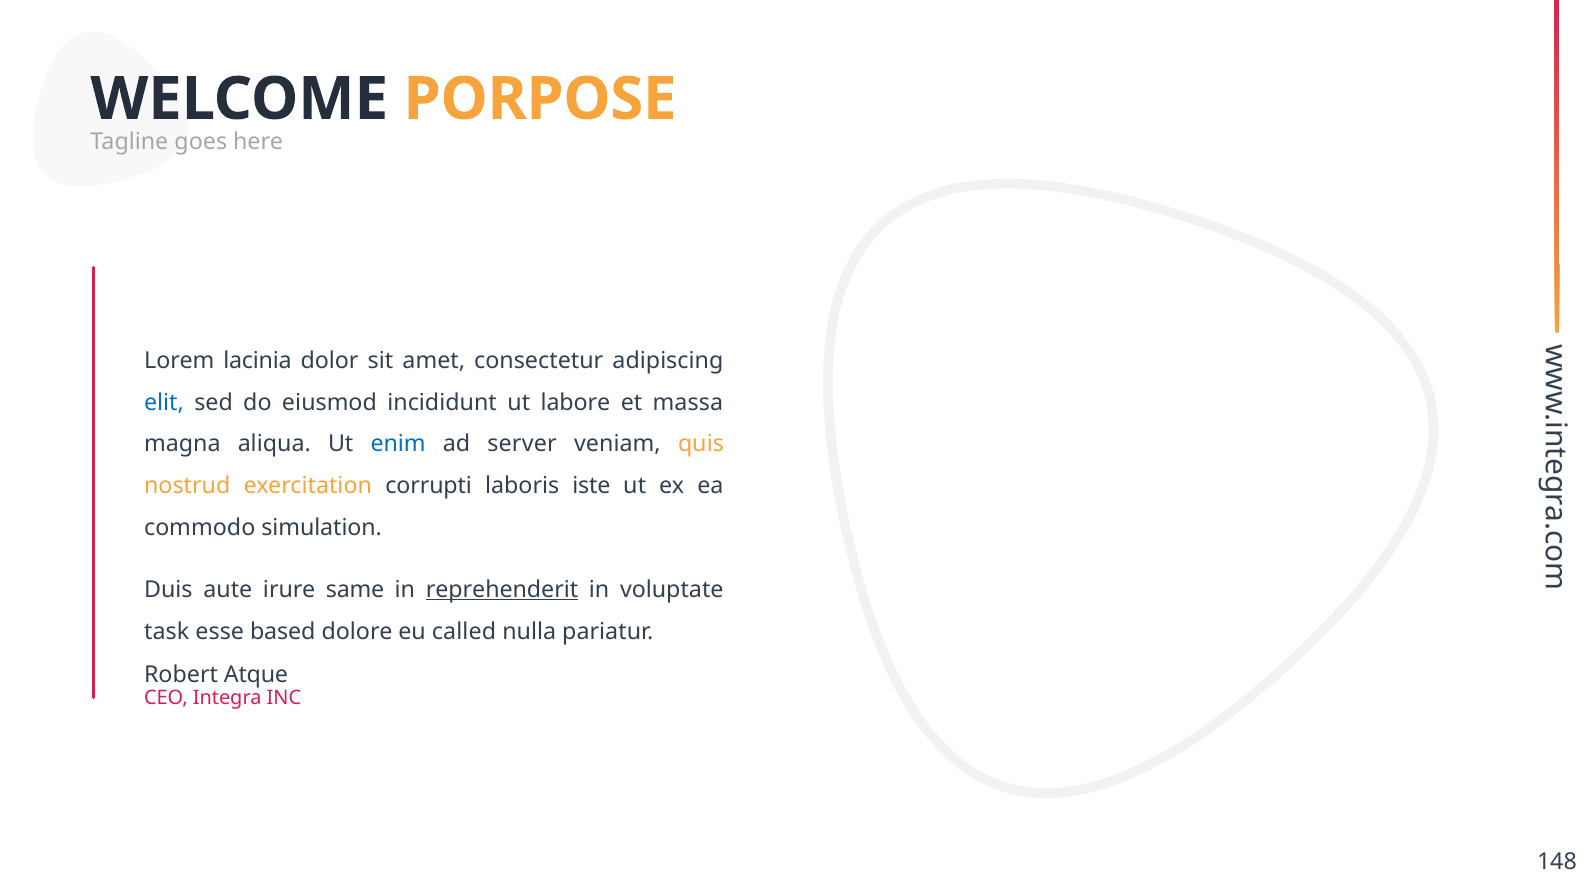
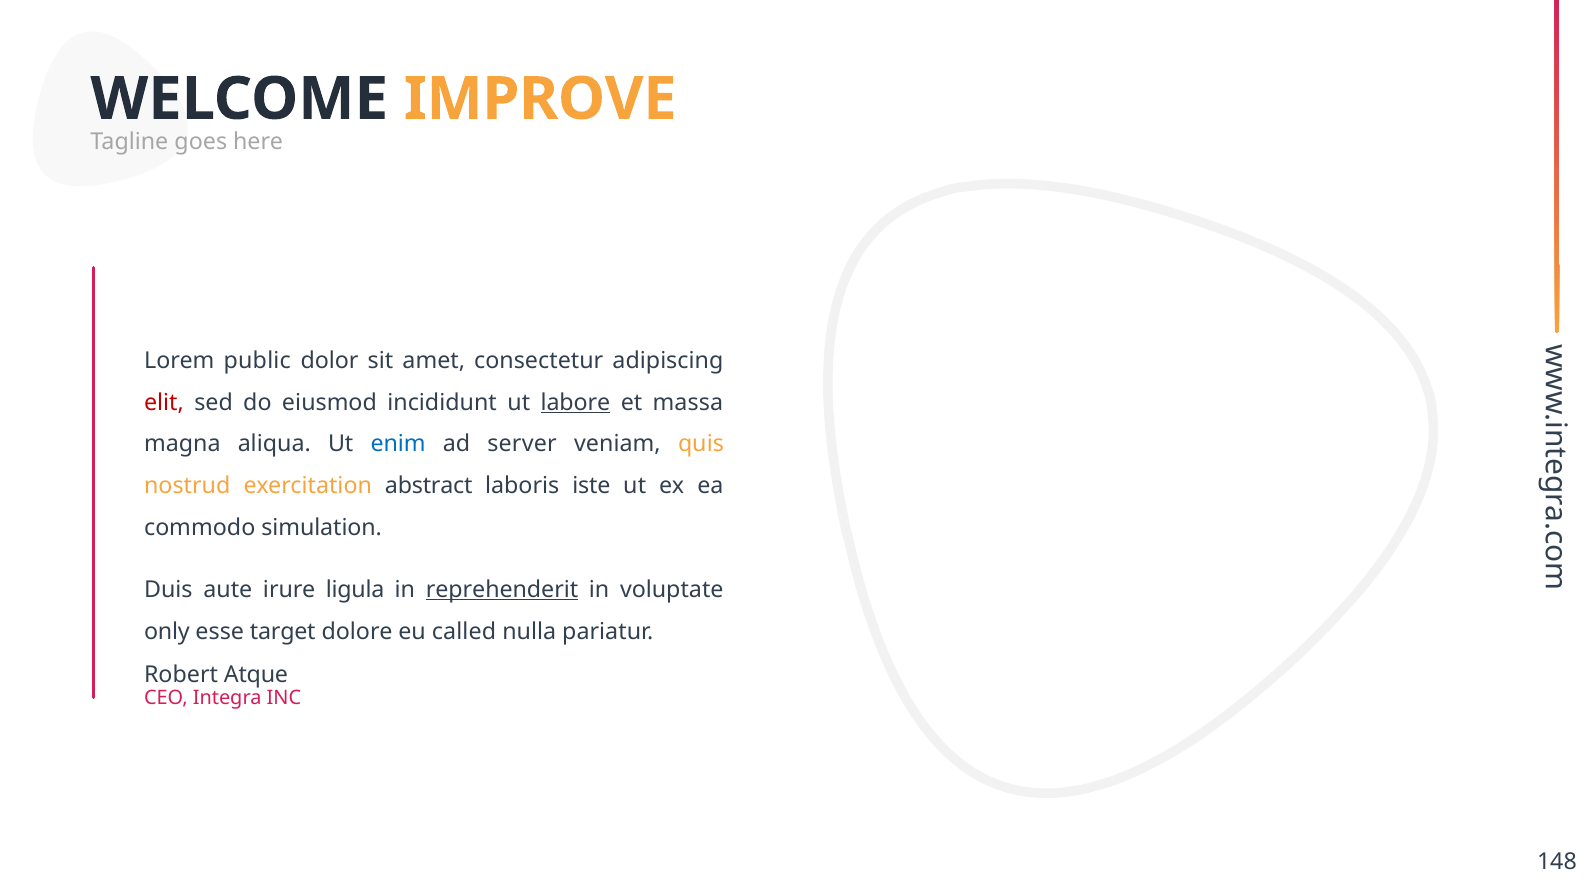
PORPOSE: PORPOSE -> IMPROVE
lacinia: lacinia -> public
elit colour: blue -> red
labore underline: none -> present
corrupti: corrupti -> abstract
same: same -> ligula
task: task -> only
based: based -> target
